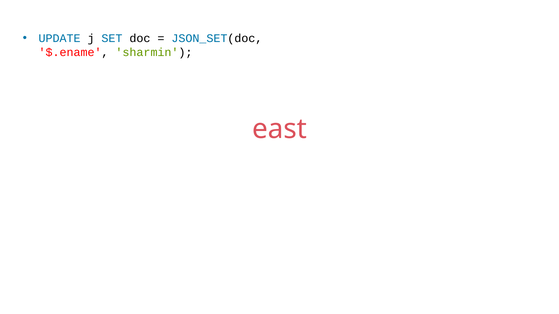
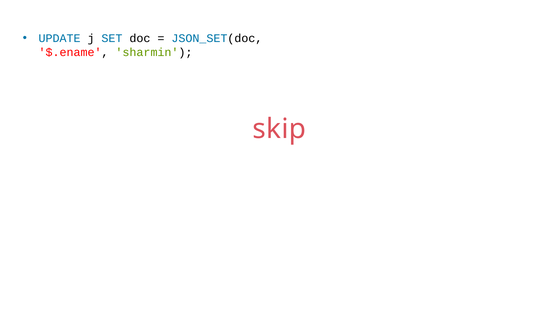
east: east -> skip
